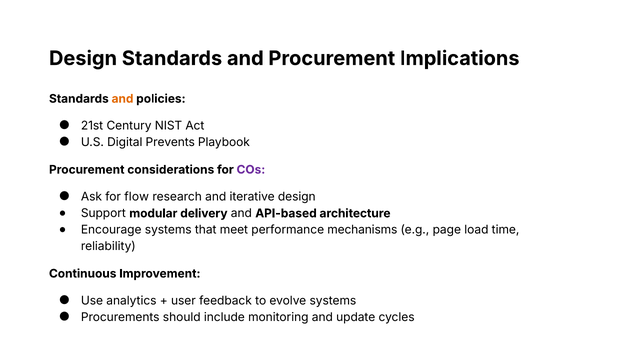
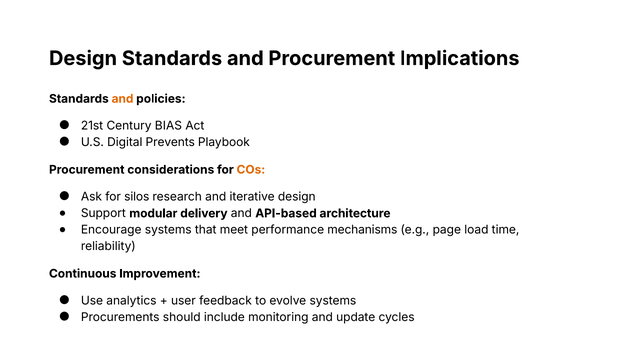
NIST: NIST -> BIAS
COs colour: purple -> orange
flow: flow -> silos
